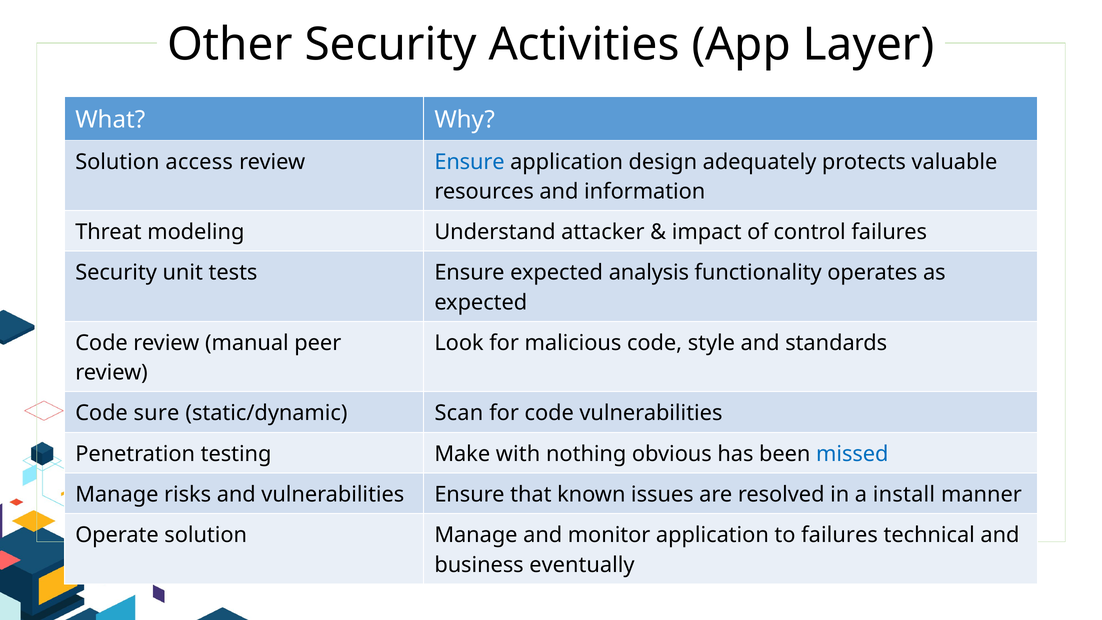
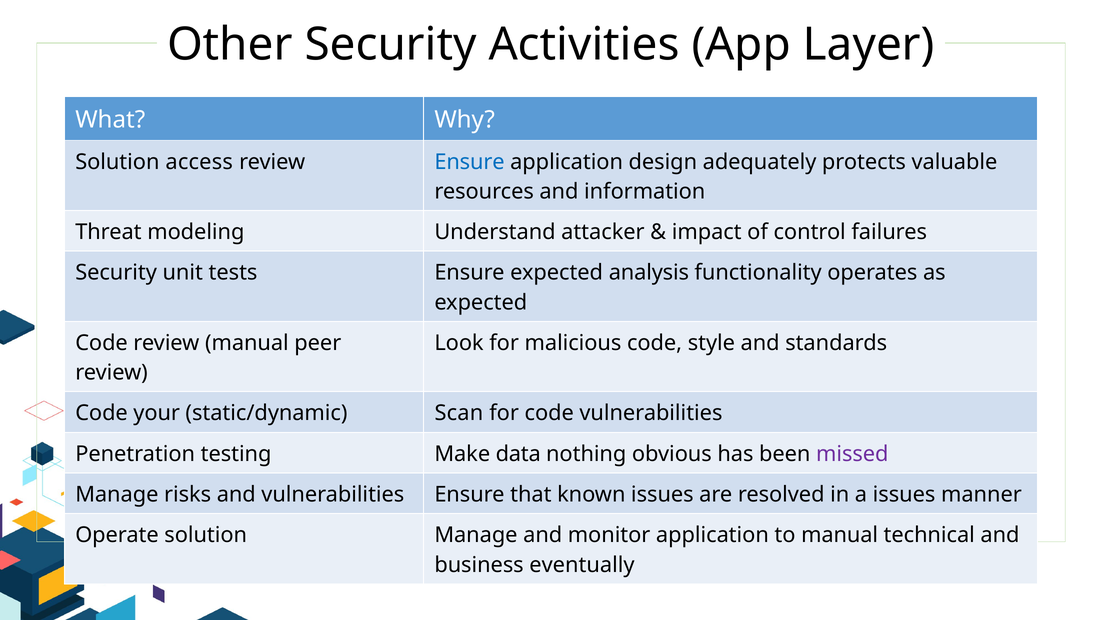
sure: sure -> your
with: with -> data
missed colour: blue -> purple
a install: install -> issues
to failures: failures -> manual
